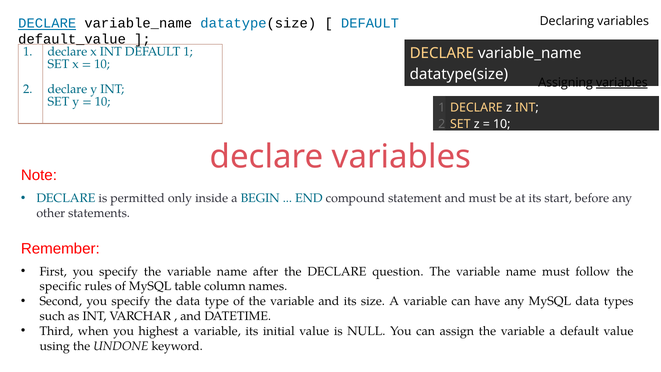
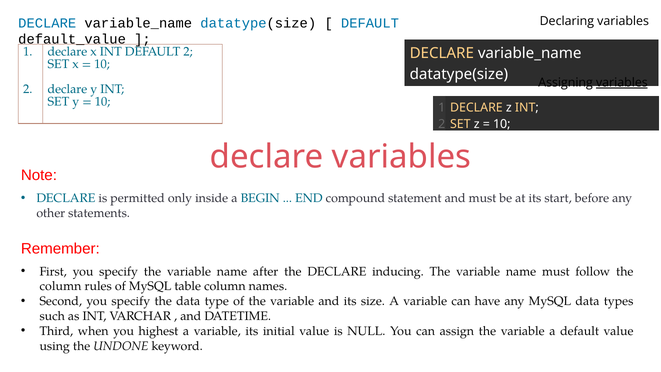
DECLARE at (47, 23) underline: present -> none
DEFAULT 1: 1 -> 2
question: question -> inducing
specific at (60, 286): specific -> column
